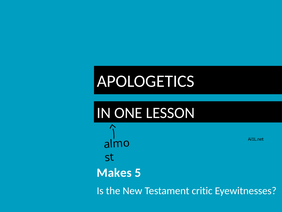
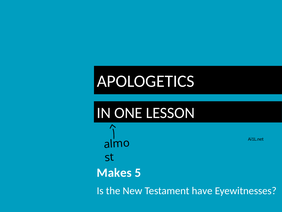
critic: critic -> have
